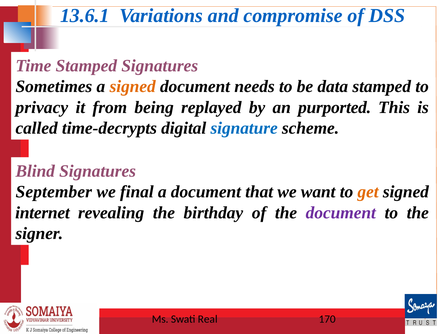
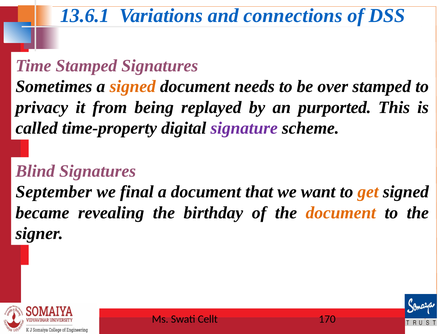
compromise: compromise -> connections
data: data -> over
time-decrypts: time-decrypts -> time-property
signature colour: blue -> purple
internet: internet -> became
document at (341, 212) colour: purple -> orange
Real: Real -> Cellt
